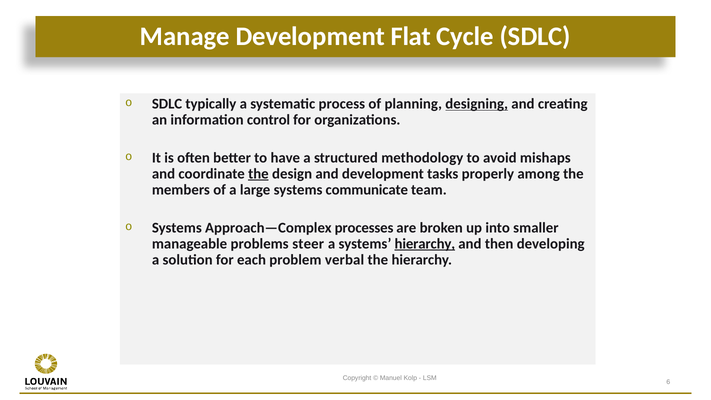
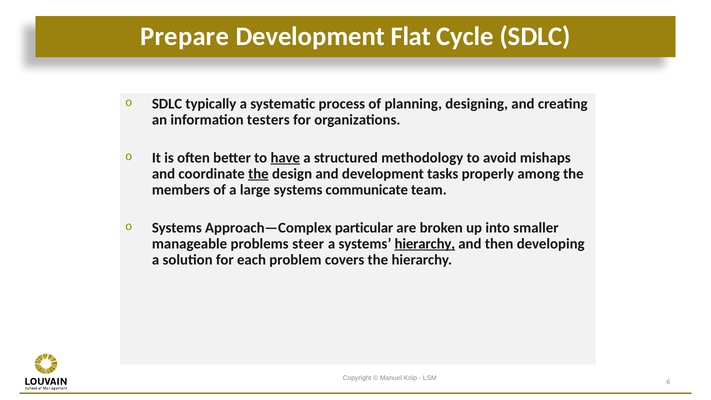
Manage: Manage -> Prepare
designing underline: present -> none
control: control -> testers
have underline: none -> present
processes: processes -> particular
verbal: verbal -> covers
